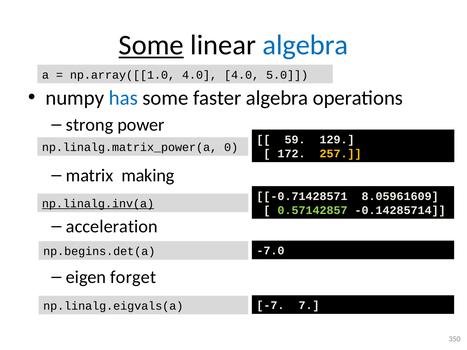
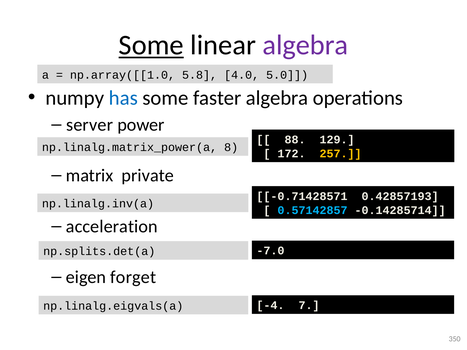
algebra at (305, 45) colour: blue -> purple
np.array([[1.0 4.0: 4.0 -> 5.8
strong: strong -> server
59: 59 -> 88
0: 0 -> 8
making: making -> private
8.05961609: 8.05961609 -> 0.42857193
np.linalg.inv(a underline: present -> none
0.57142857 colour: light green -> light blue
np.begins.det(a: np.begins.det(a -> np.splits.det(a
-7: -7 -> -4
